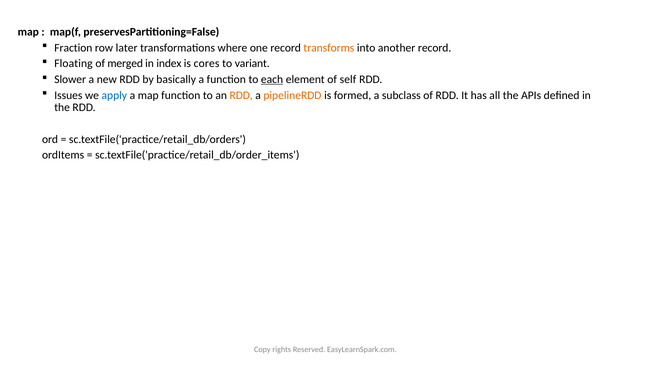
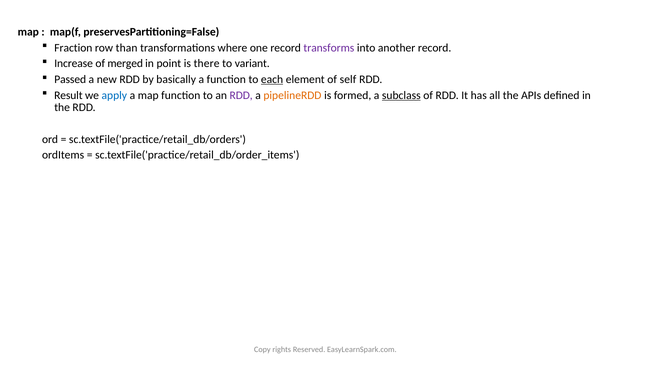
later: later -> than
transforms colour: orange -> purple
Floating: Floating -> Increase
index: index -> point
cores: cores -> there
Slower: Slower -> Passed
Issues: Issues -> Result
RDD at (241, 95) colour: orange -> purple
subclass underline: none -> present
